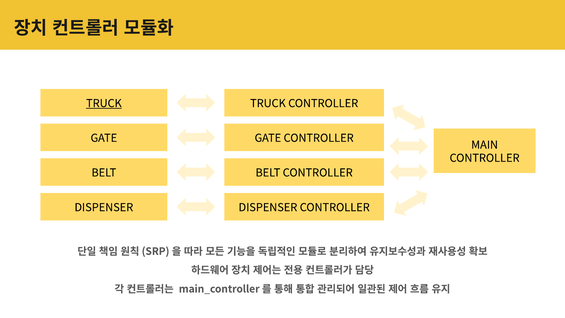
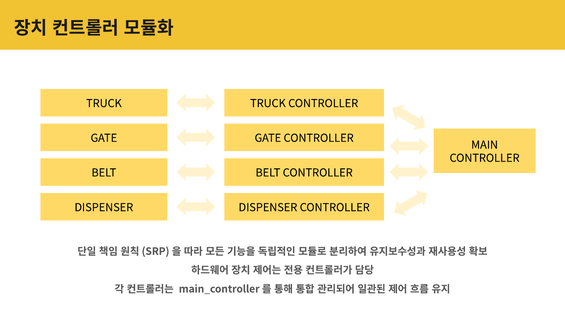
TRUCK at (104, 103) underline: present -> none
